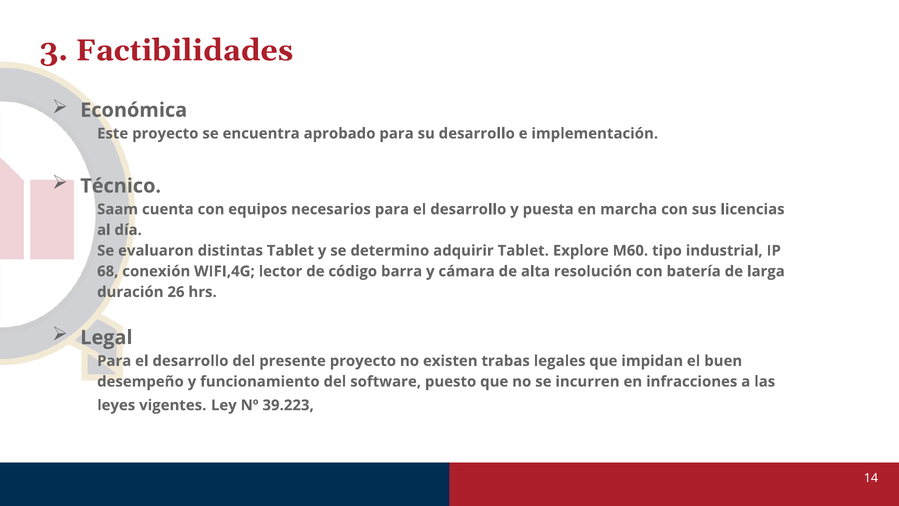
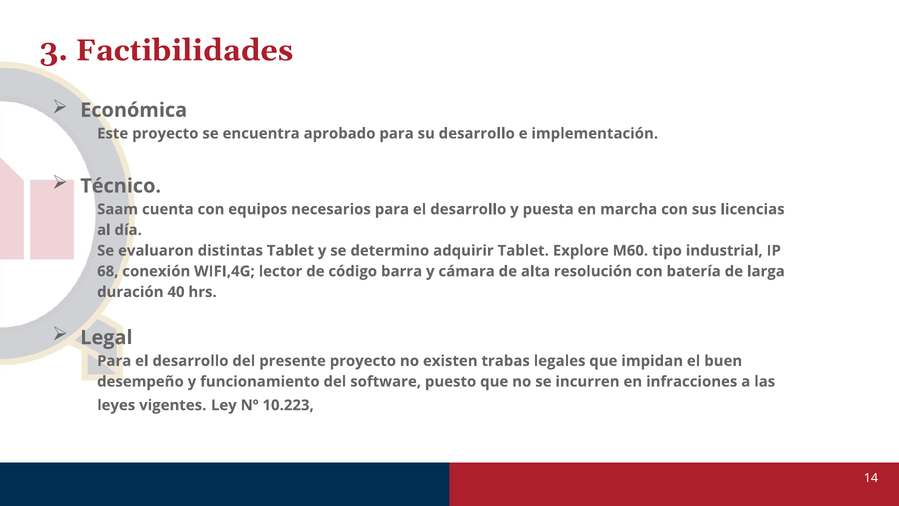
26: 26 -> 40
39.223: 39.223 -> 10.223
